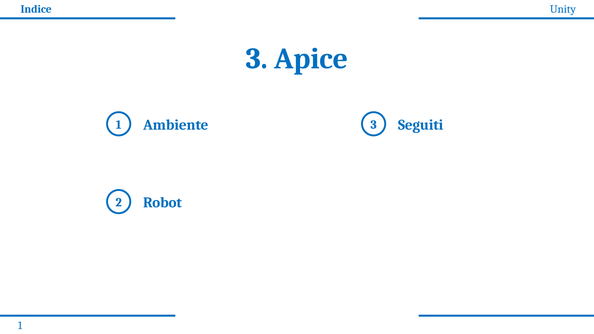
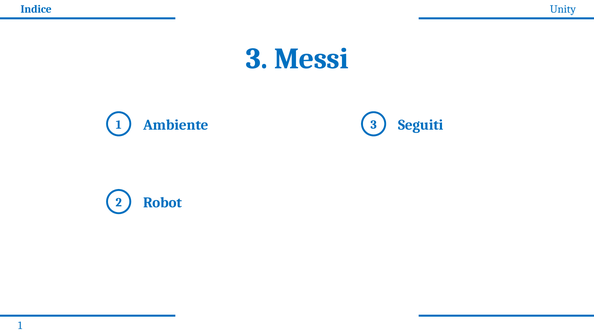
Apice: Apice -> Messi
